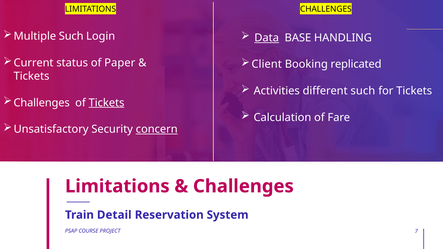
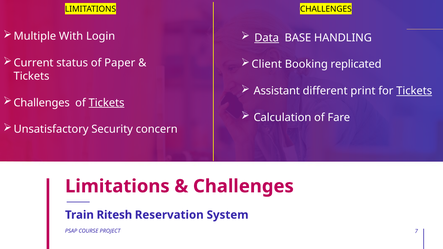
Multiple Such: Such -> With
Activities: Activities -> Assistant
different such: such -> print
Tickets at (414, 91) underline: none -> present
concern underline: present -> none
Detail: Detail -> Ritesh
